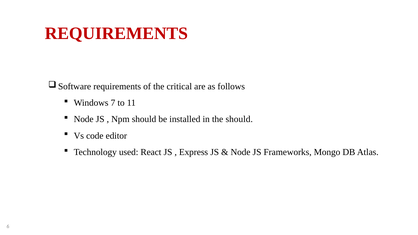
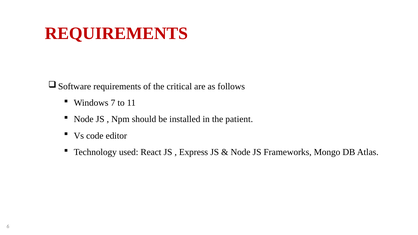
the should: should -> patient
